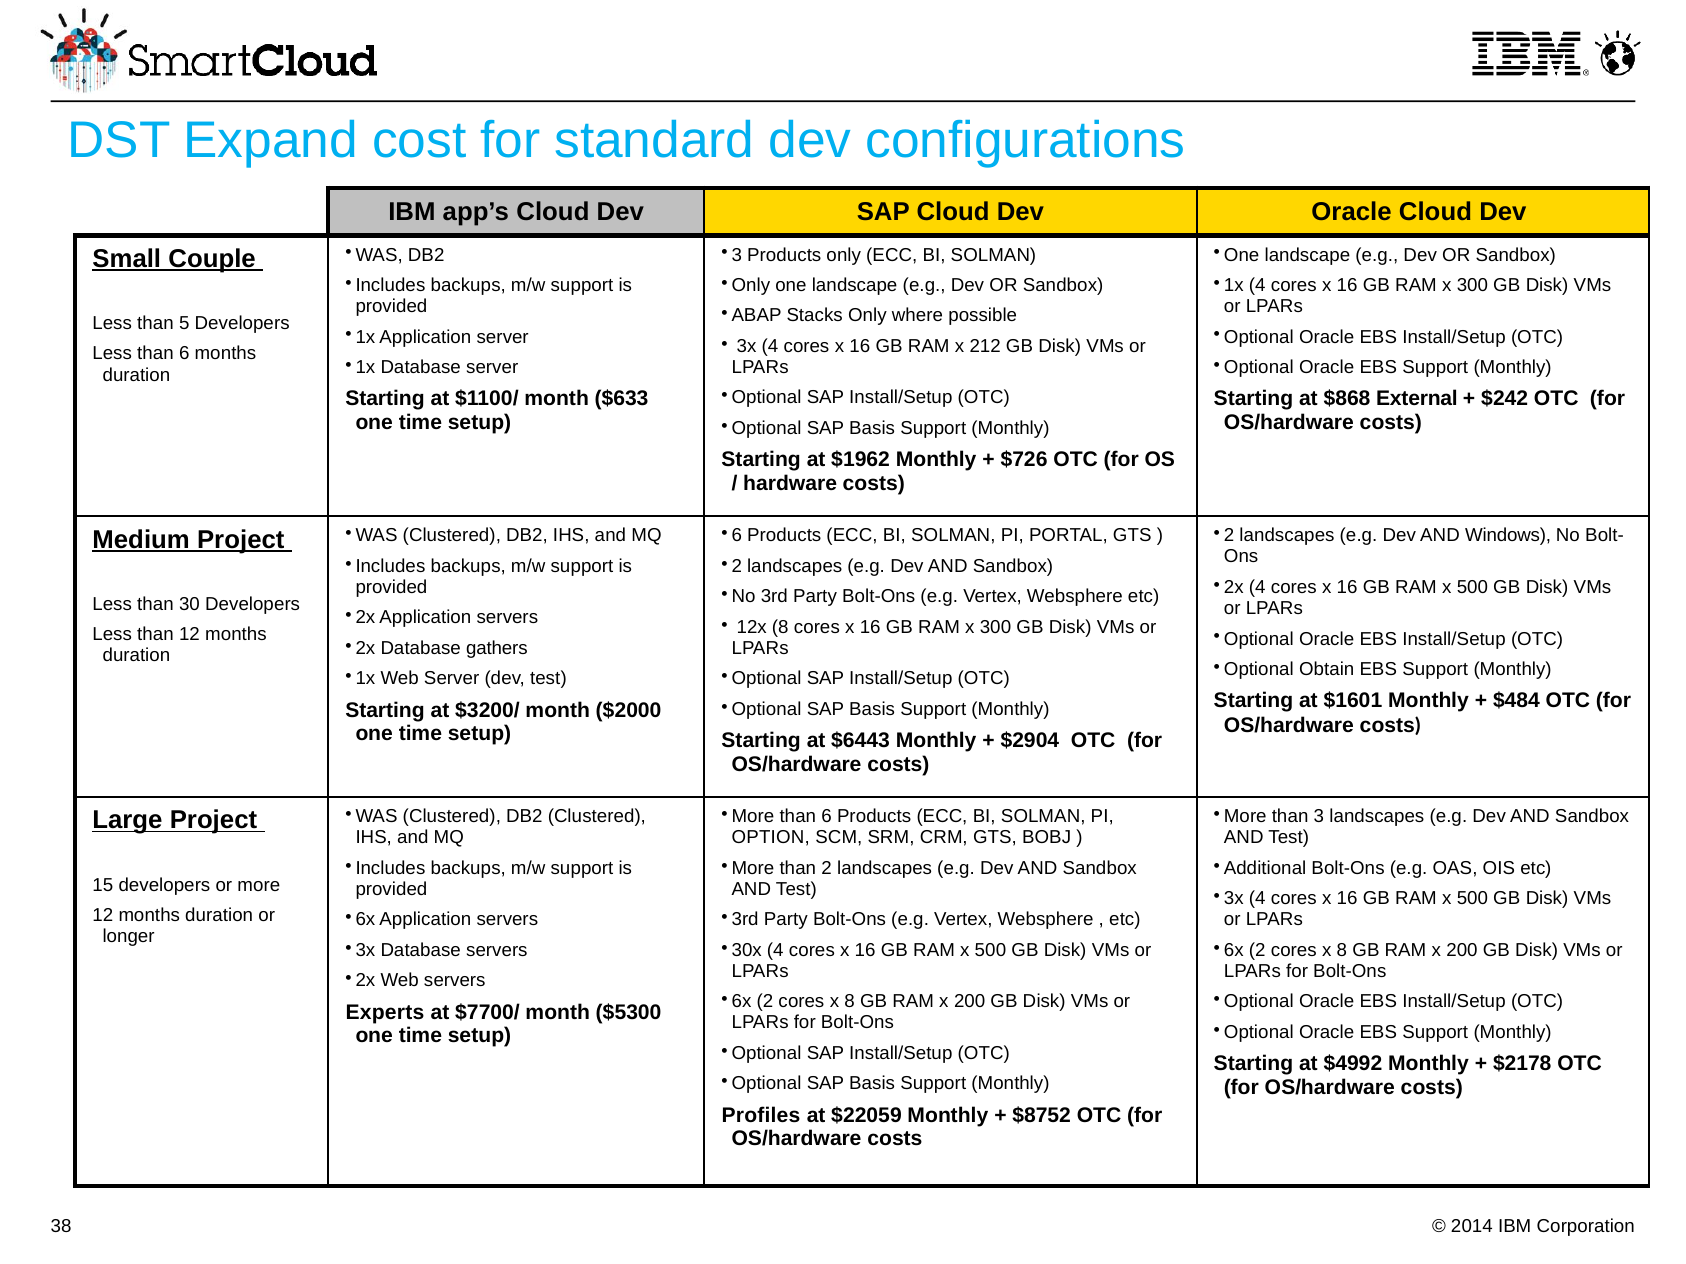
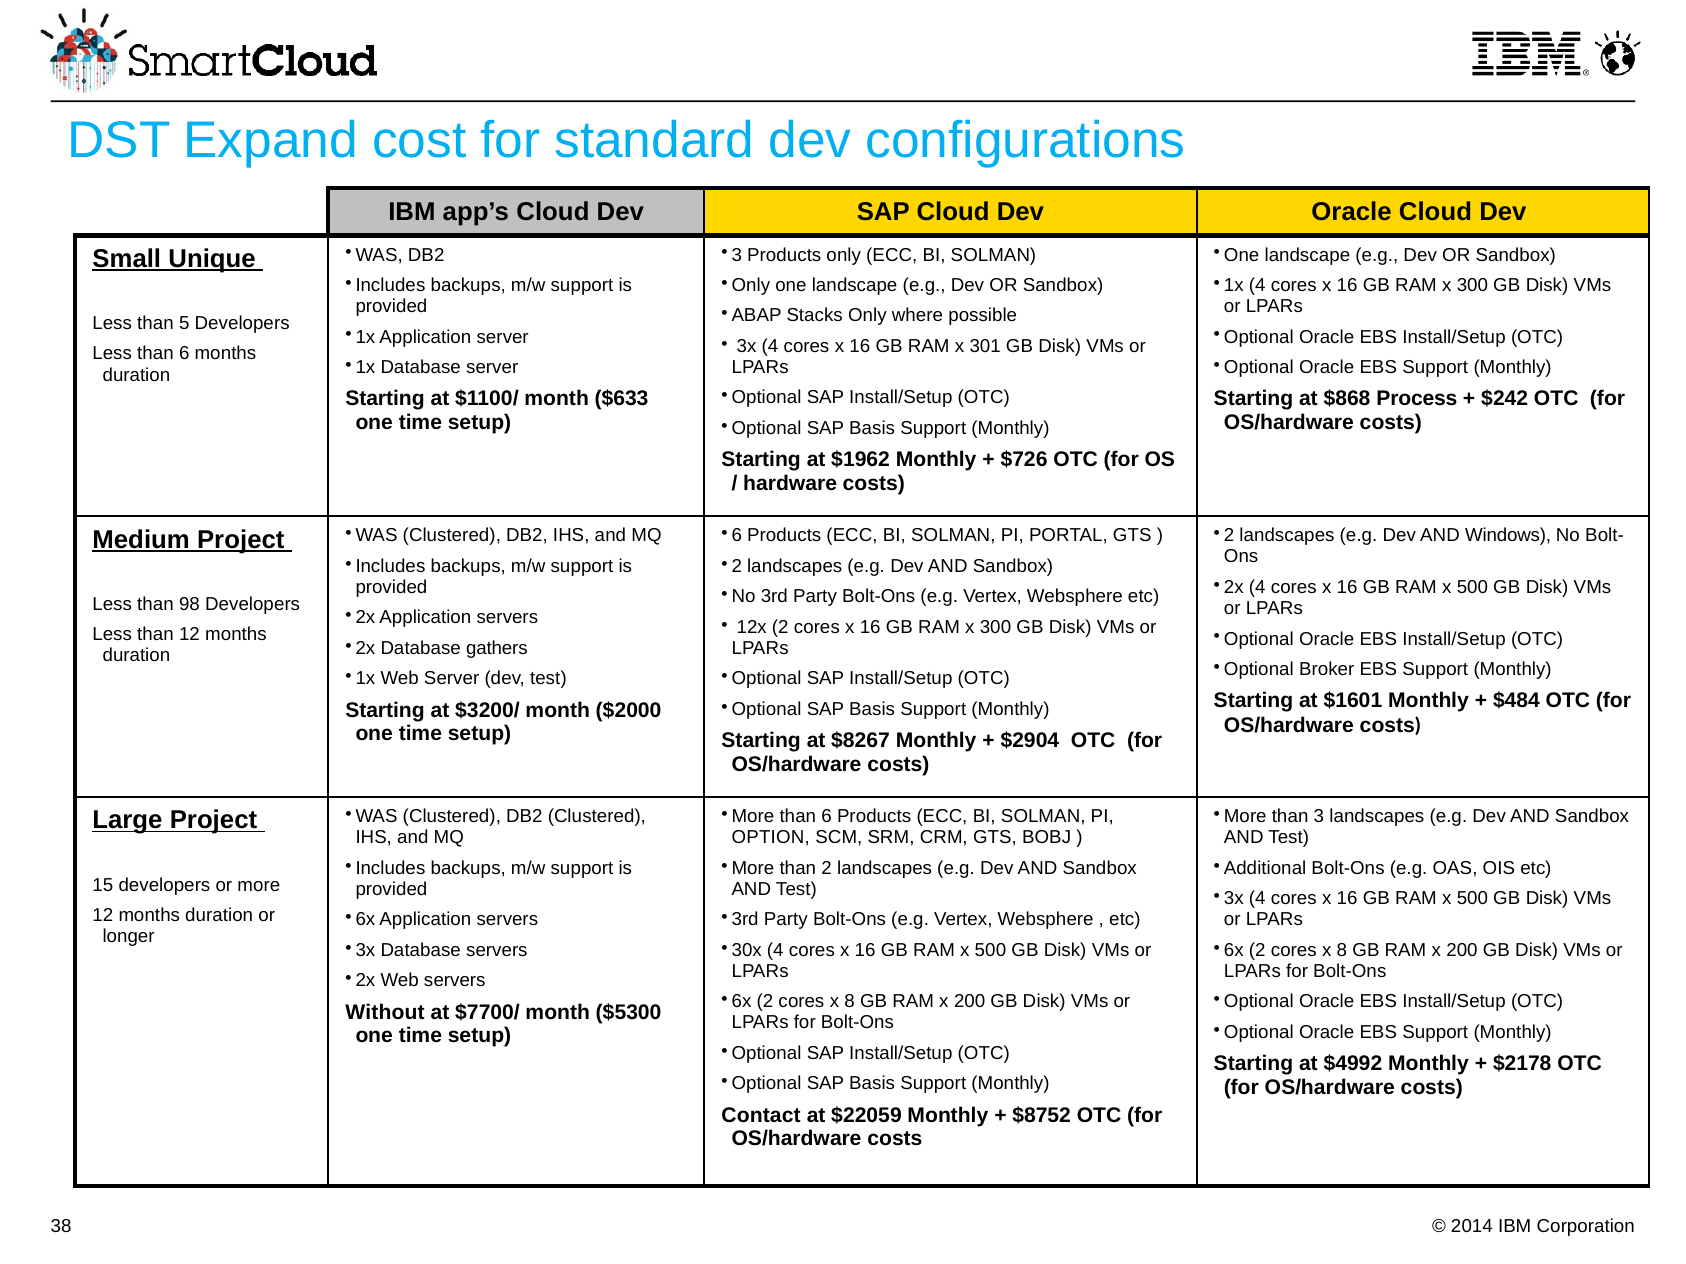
Couple: Couple -> Unique
212: 212 -> 301
External: External -> Process
30: 30 -> 98
12x 8: 8 -> 2
Obtain: Obtain -> Broker
$6443: $6443 -> $8267
Experts: Experts -> Without
Profiles: Profiles -> Contact
